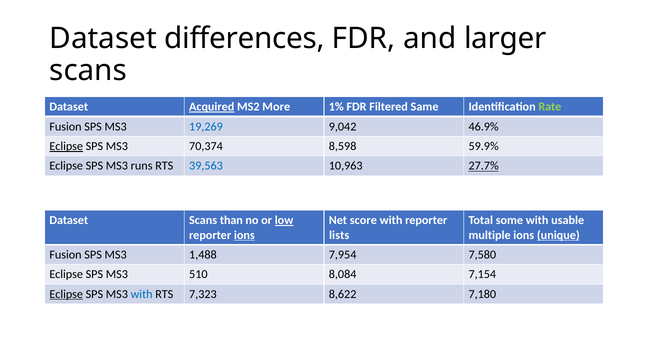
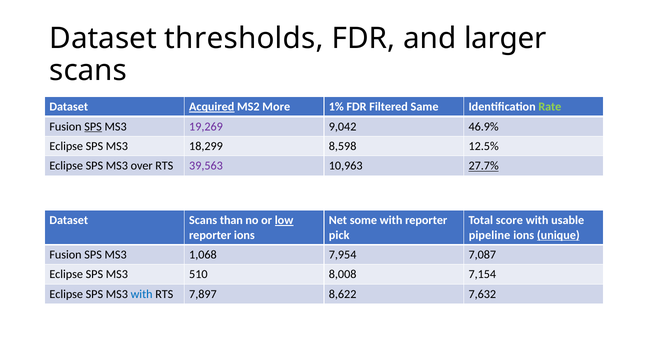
differences: differences -> thresholds
SPS at (93, 127) underline: none -> present
19,269 colour: blue -> purple
Eclipse at (66, 146) underline: present -> none
70,374: 70,374 -> 18,299
59.9%: 59.9% -> 12.5%
runs: runs -> over
39,563 colour: blue -> purple
score: score -> some
some: some -> score
ions at (244, 235) underline: present -> none
lists: lists -> pick
multiple: multiple -> pipeline
1,488: 1,488 -> 1,068
7,580: 7,580 -> 7,087
8,084: 8,084 -> 8,008
Eclipse at (66, 294) underline: present -> none
7,323: 7,323 -> 7,897
7,180: 7,180 -> 7,632
